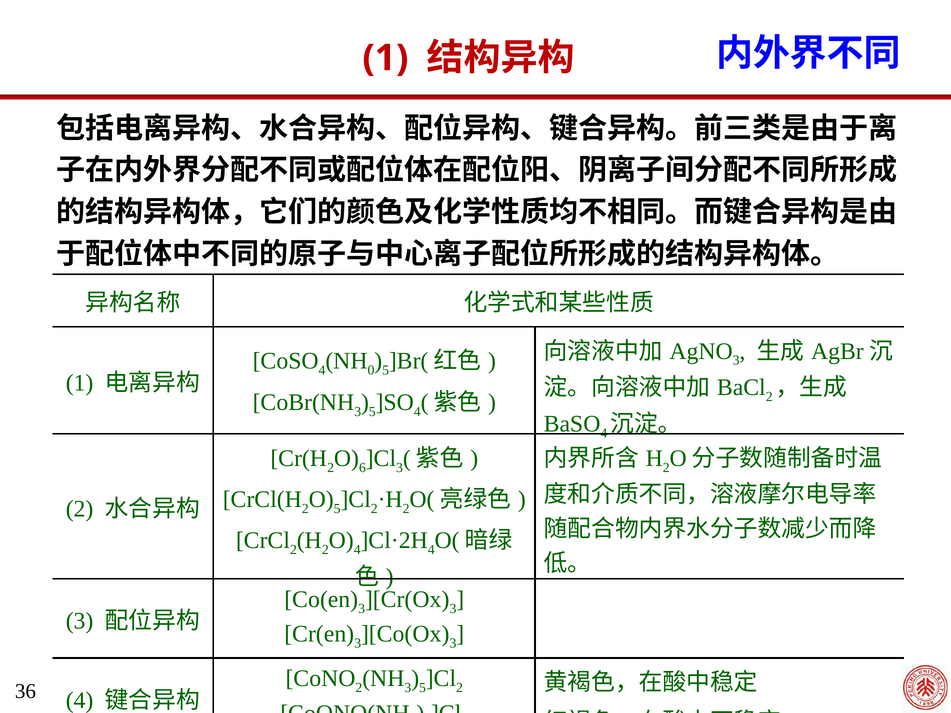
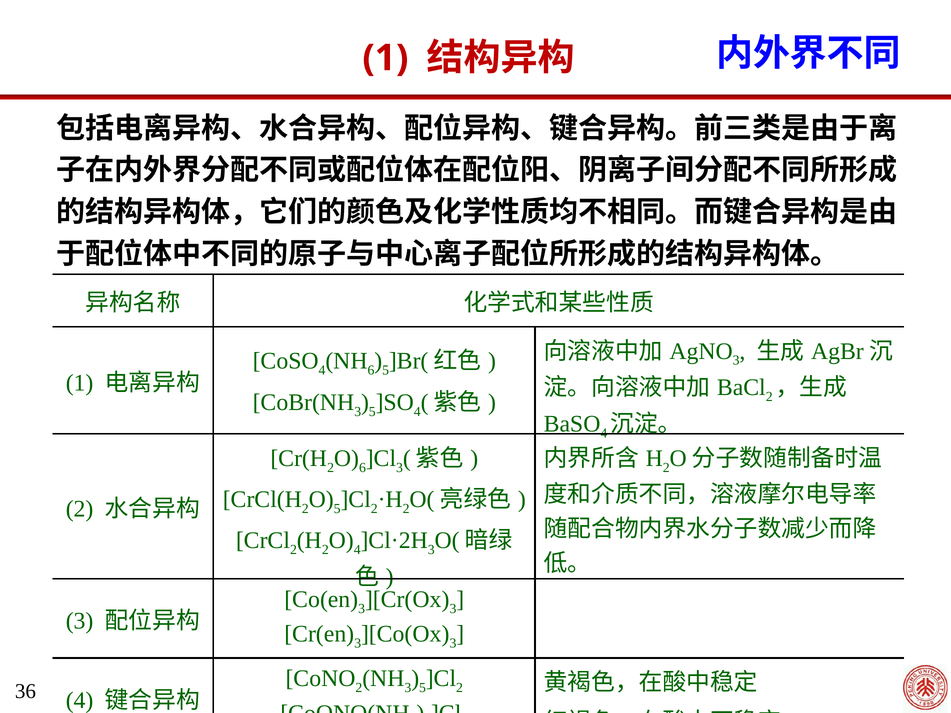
0 at (371, 370): 0 -> 6
4 at (431, 550): 4 -> 3
